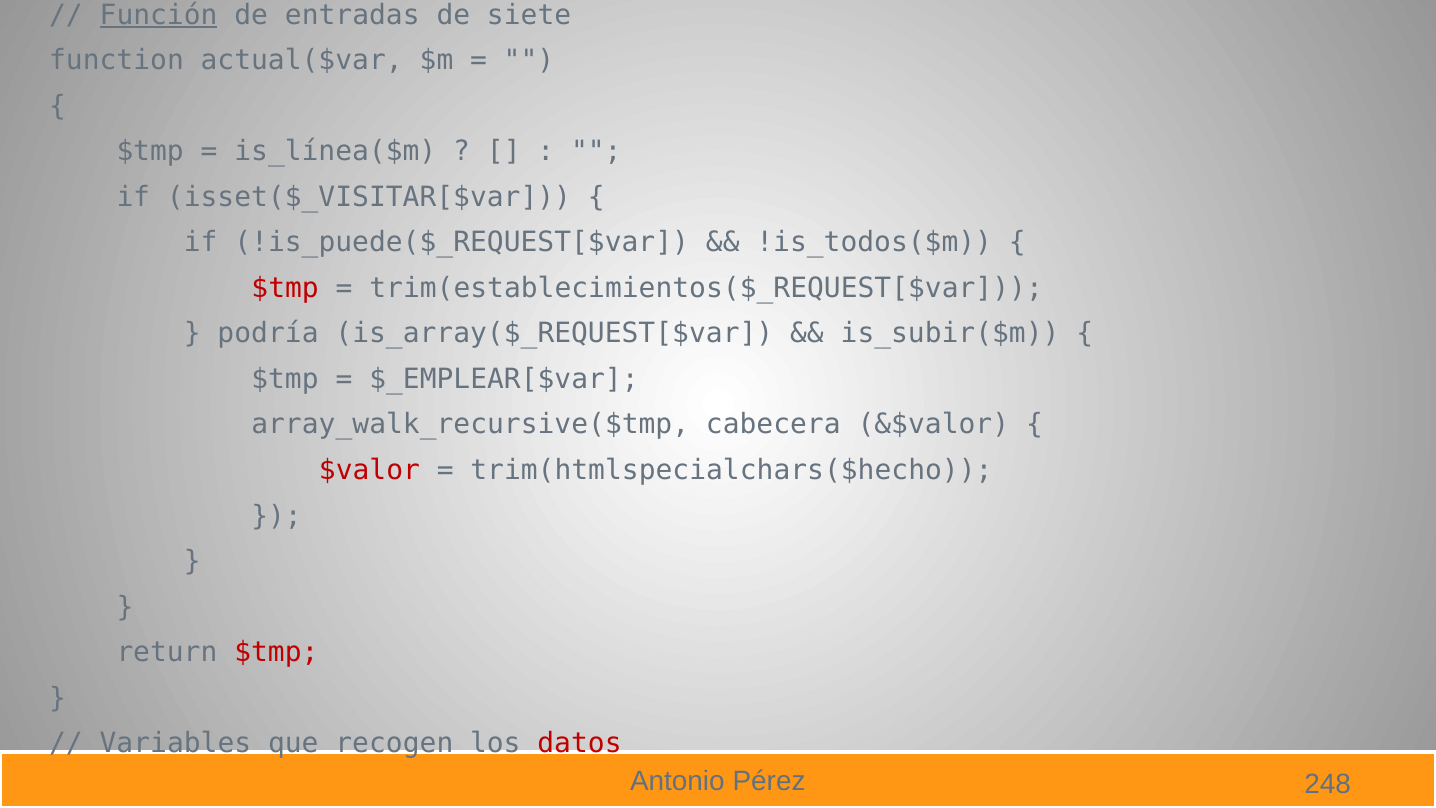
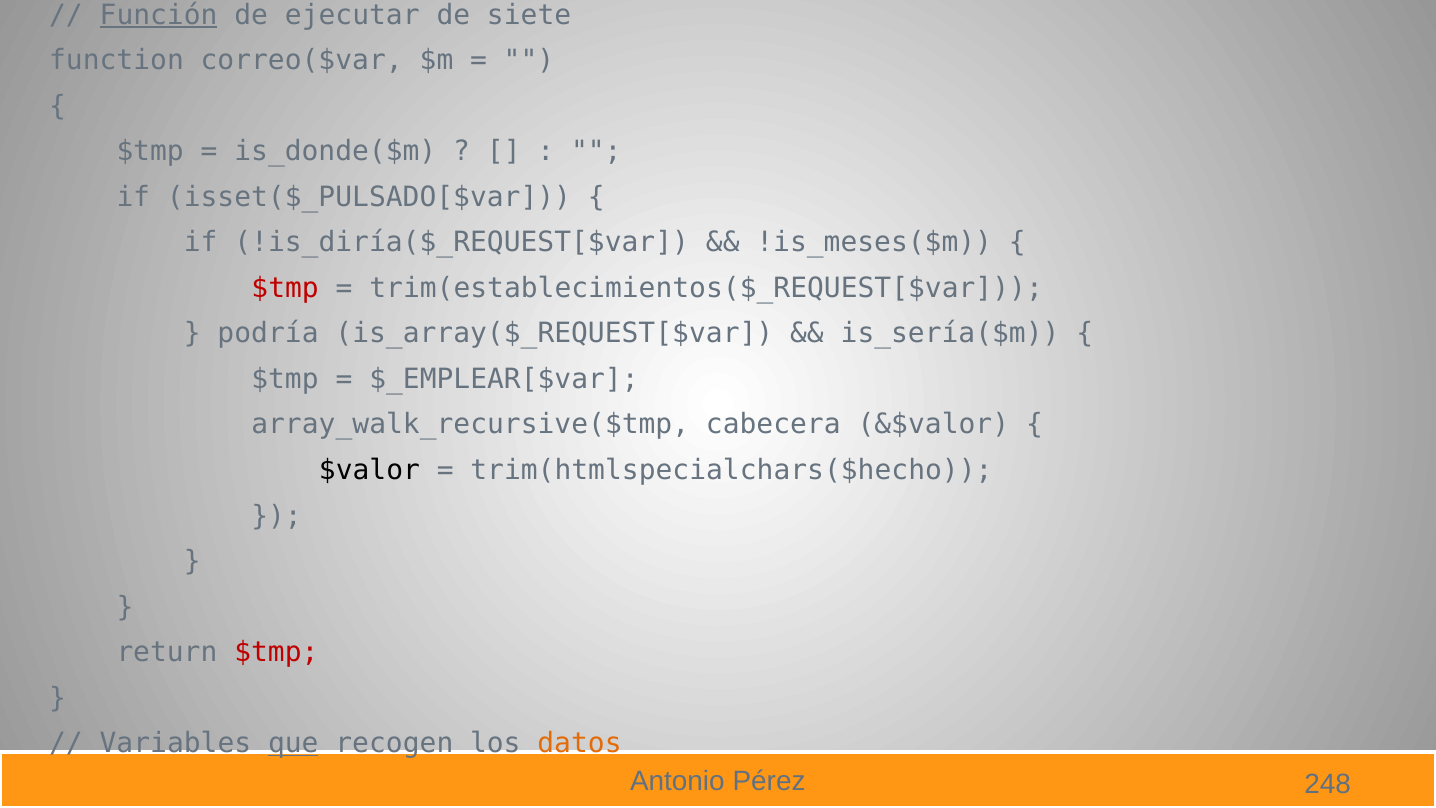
entradas: entradas -> ejecutar
actual($var: actual($var -> correo($var
is_línea($m: is_línea($m -> is_donde($m
isset($_VISITAR[$var: isset($_VISITAR[$var -> isset($_PULSADO[$var
!is_puede($_REQUEST[$var: !is_puede($_REQUEST[$var -> !is_diría($_REQUEST[$var
!is_todos($m: !is_todos($m -> !is_meses($m
is_subir($m: is_subir($m -> is_sería($m
$valor colour: red -> black
que underline: none -> present
datos colour: red -> orange
